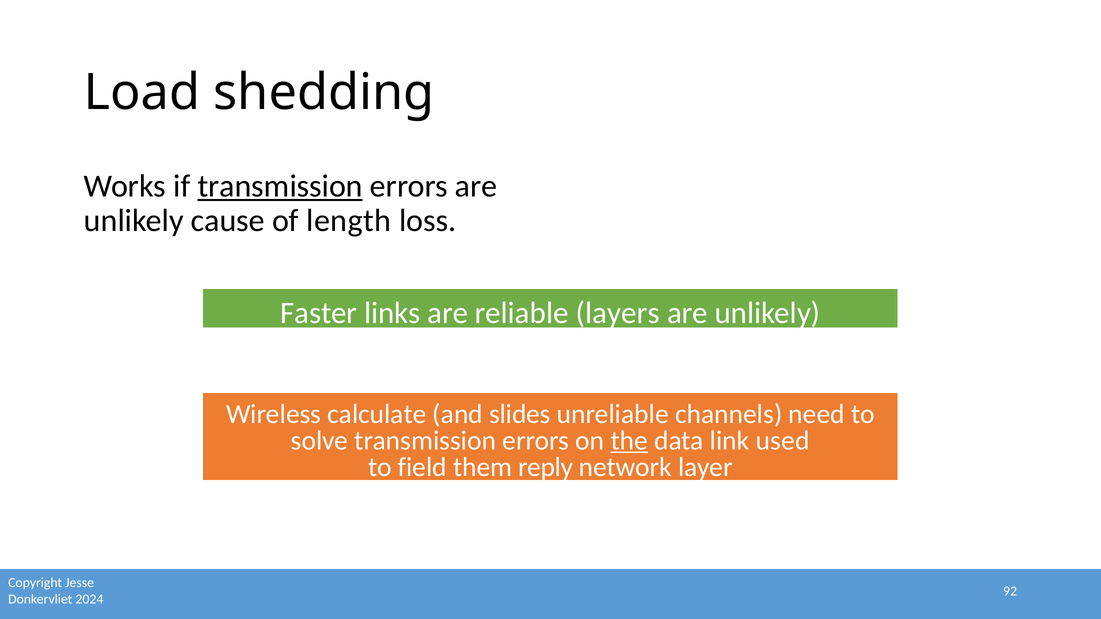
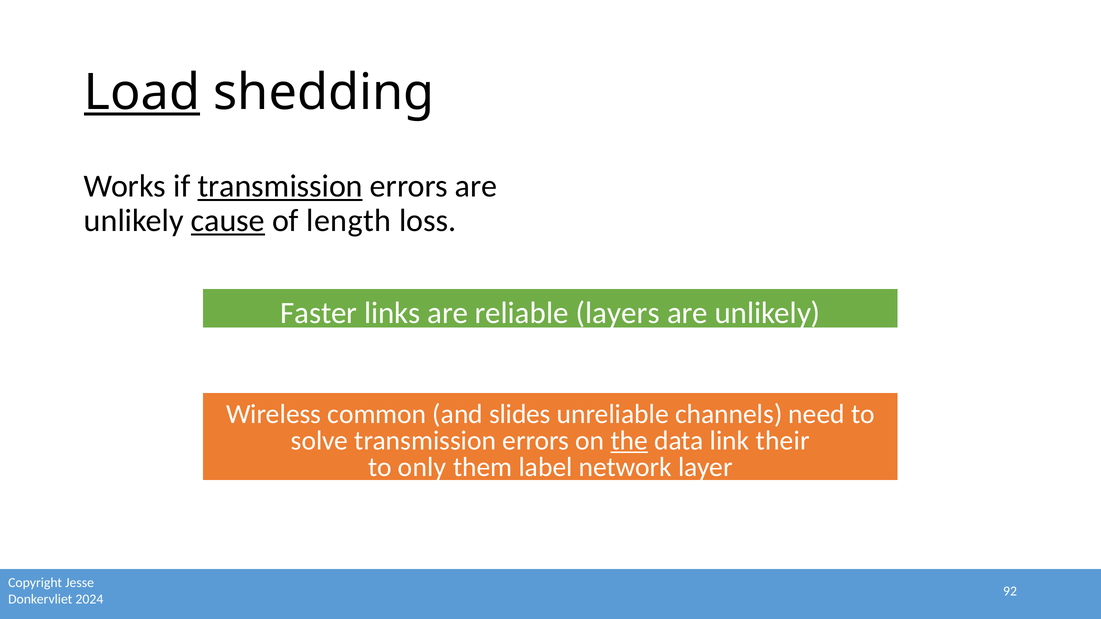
Load underline: none -> present
cause underline: none -> present
calculate: calculate -> common
used: used -> their
field: field -> only
reply: reply -> label
